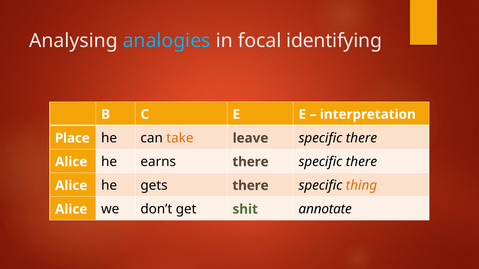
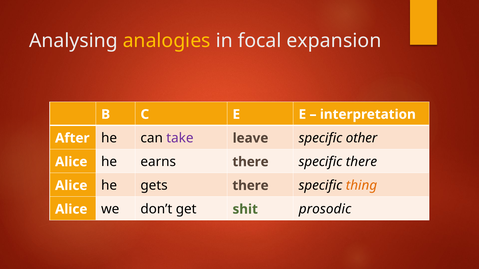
analogies colour: light blue -> yellow
identifying: identifying -> expansion
Place: Place -> After
take colour: orange -> purple
leave specific there: there -> other
annotate: annotate -> prosodic
